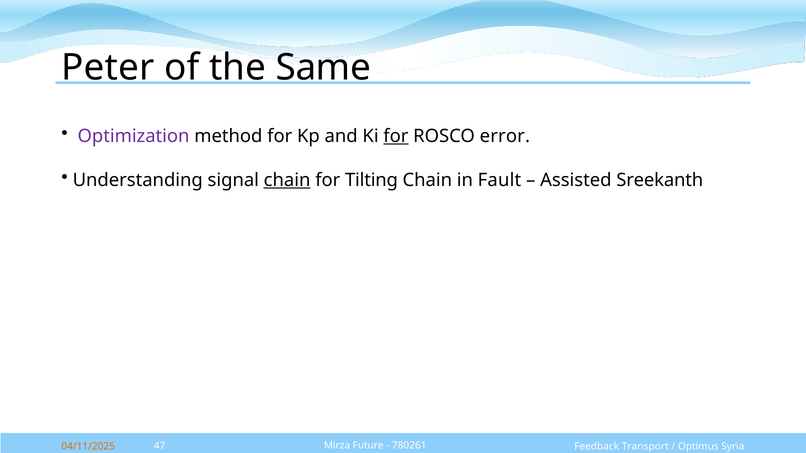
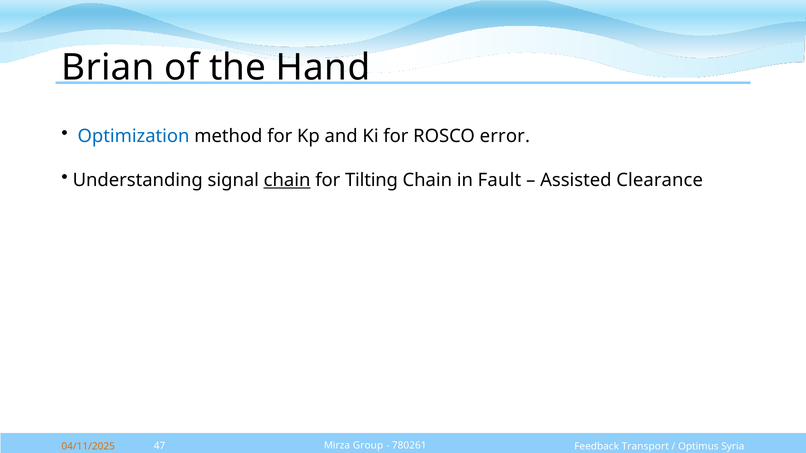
Peter: Peter -> Brian
Same: Same -> Hand
Optimization colour: purple -> blue
for at (396, 136) underline: present -> none
Sreekanth: Sreekanth -> Clearance
Future: Future -> Group
